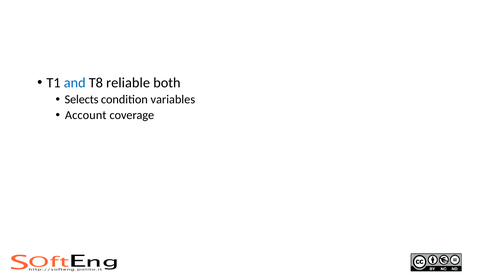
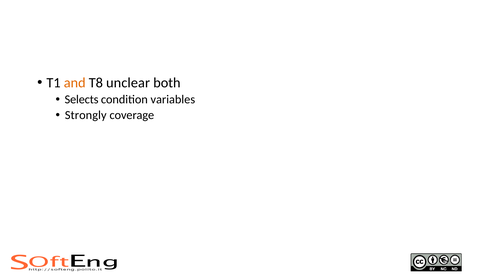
and colour: blue -> orange
reliable: reliable -> unclear
Account: Account -> Strongly
